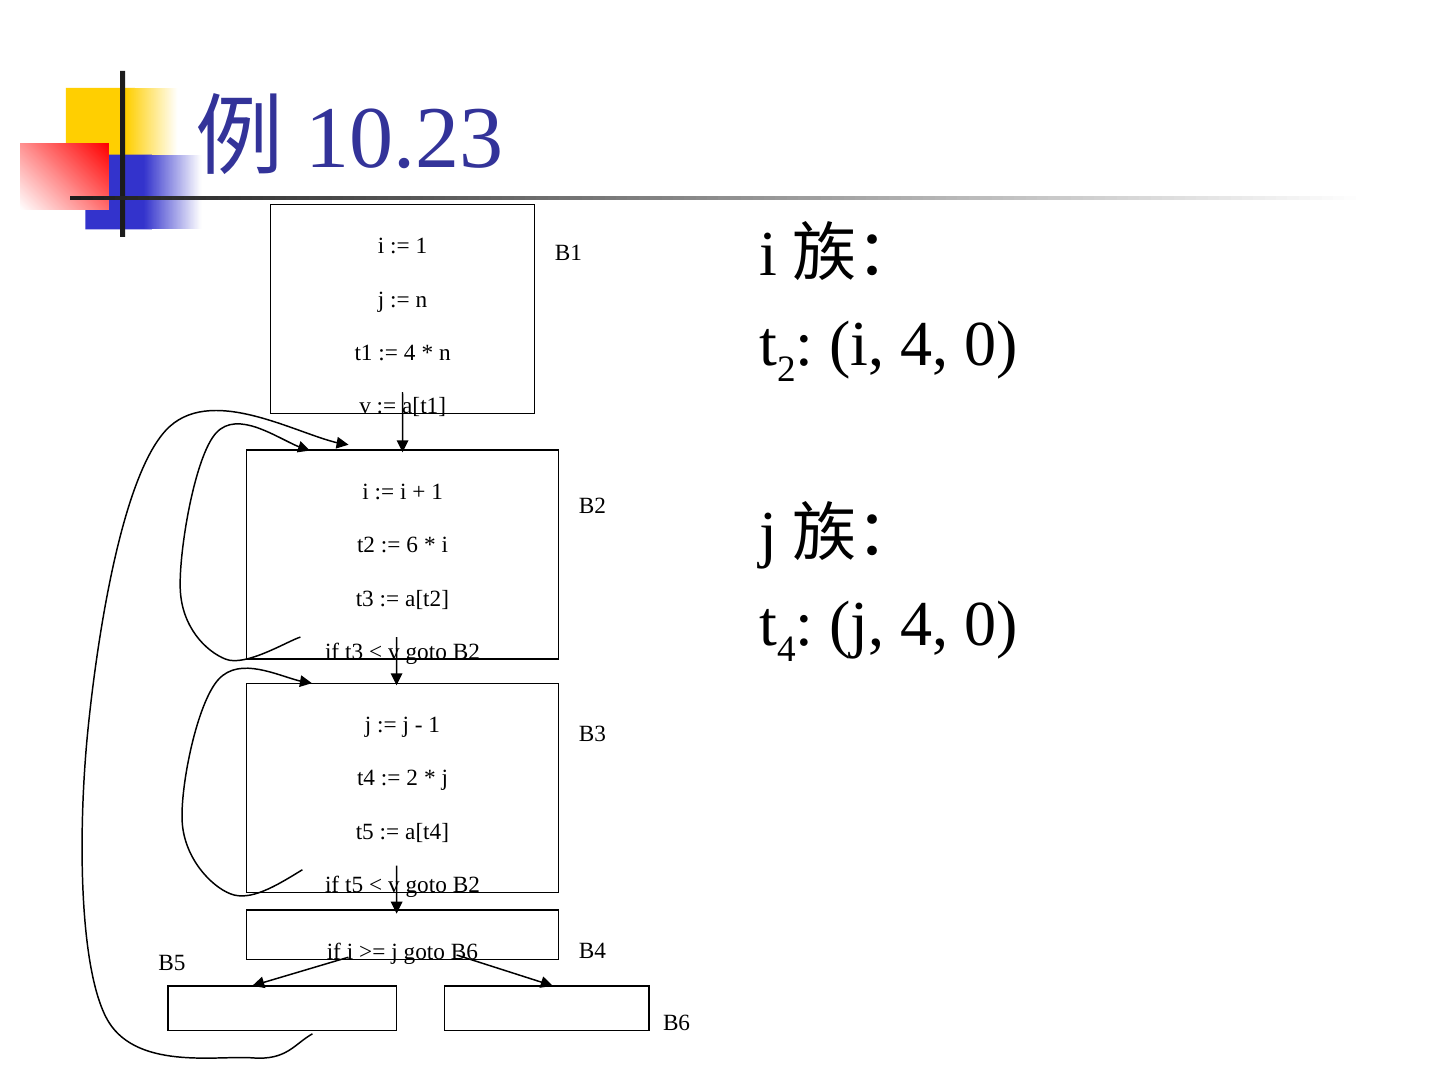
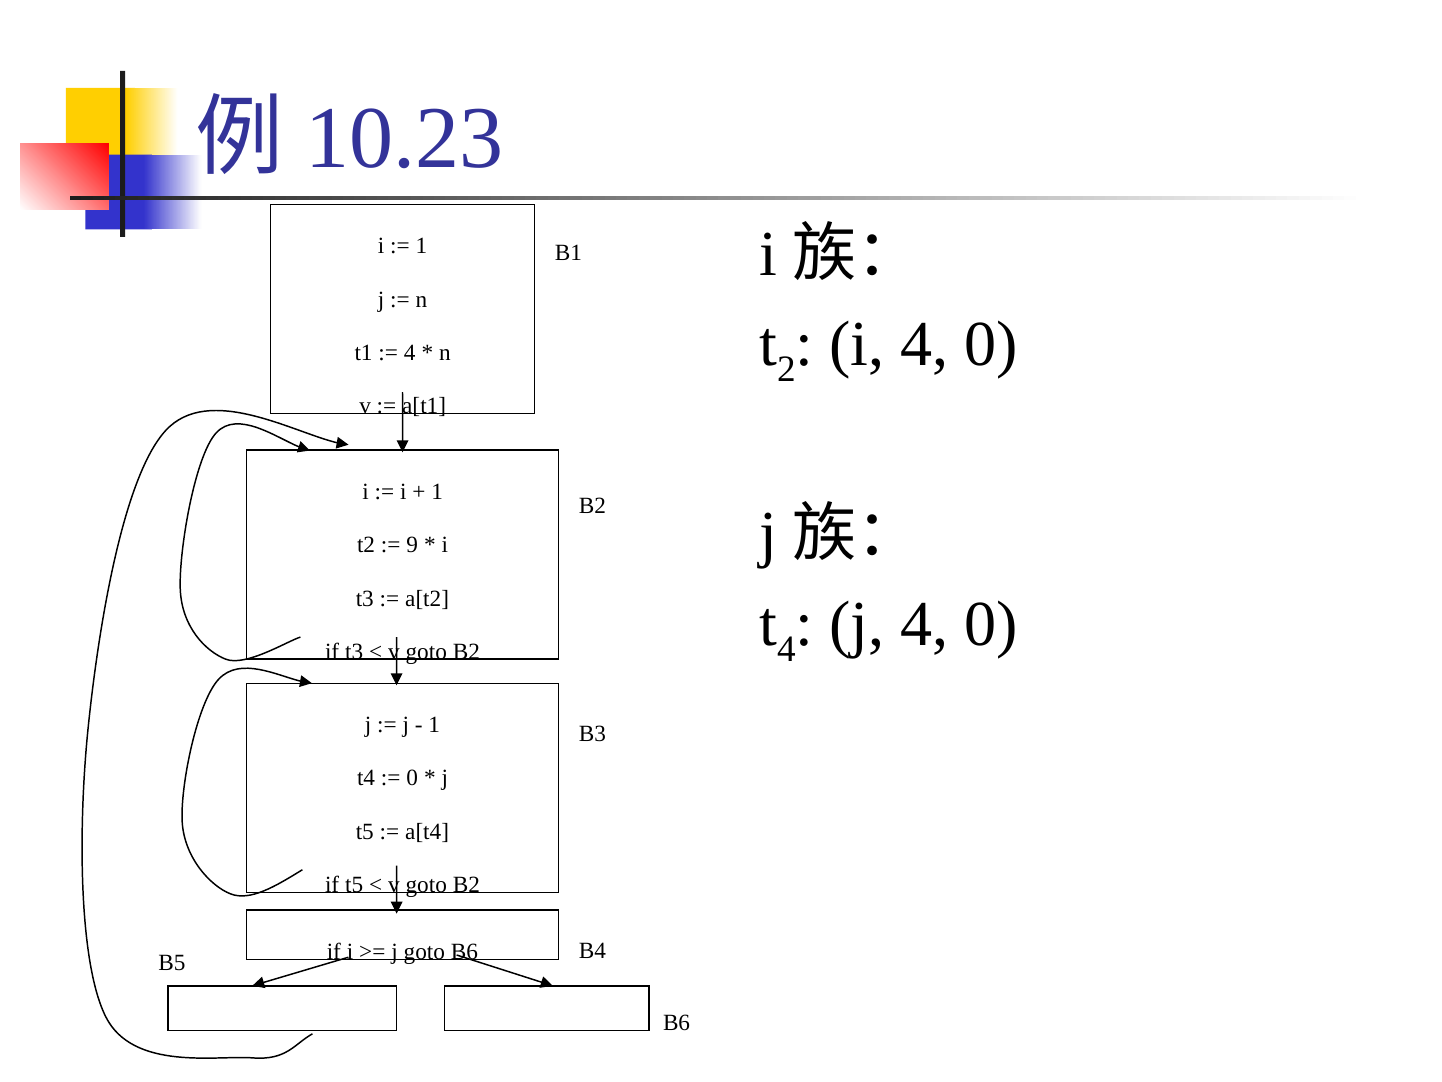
6: 6 -> 9
2 at (412, 778): 2 -> 0
